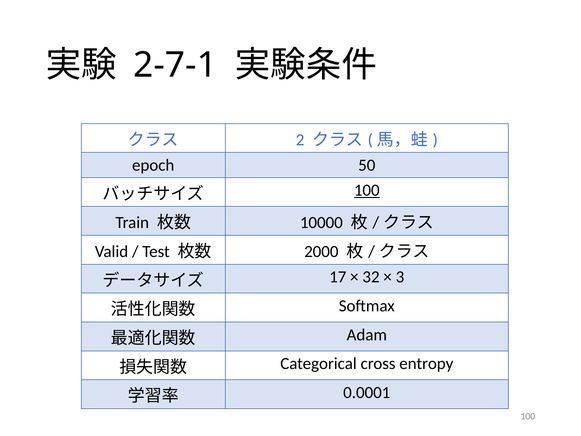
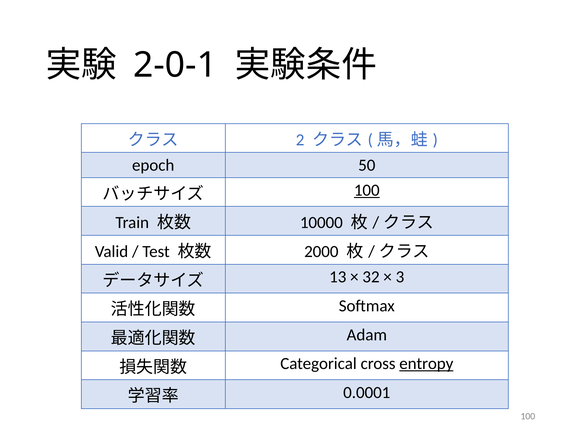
2-7-1: 2-7-1 -> 2-0-1
17: 17 -> 13
entropy underline: none -> present
